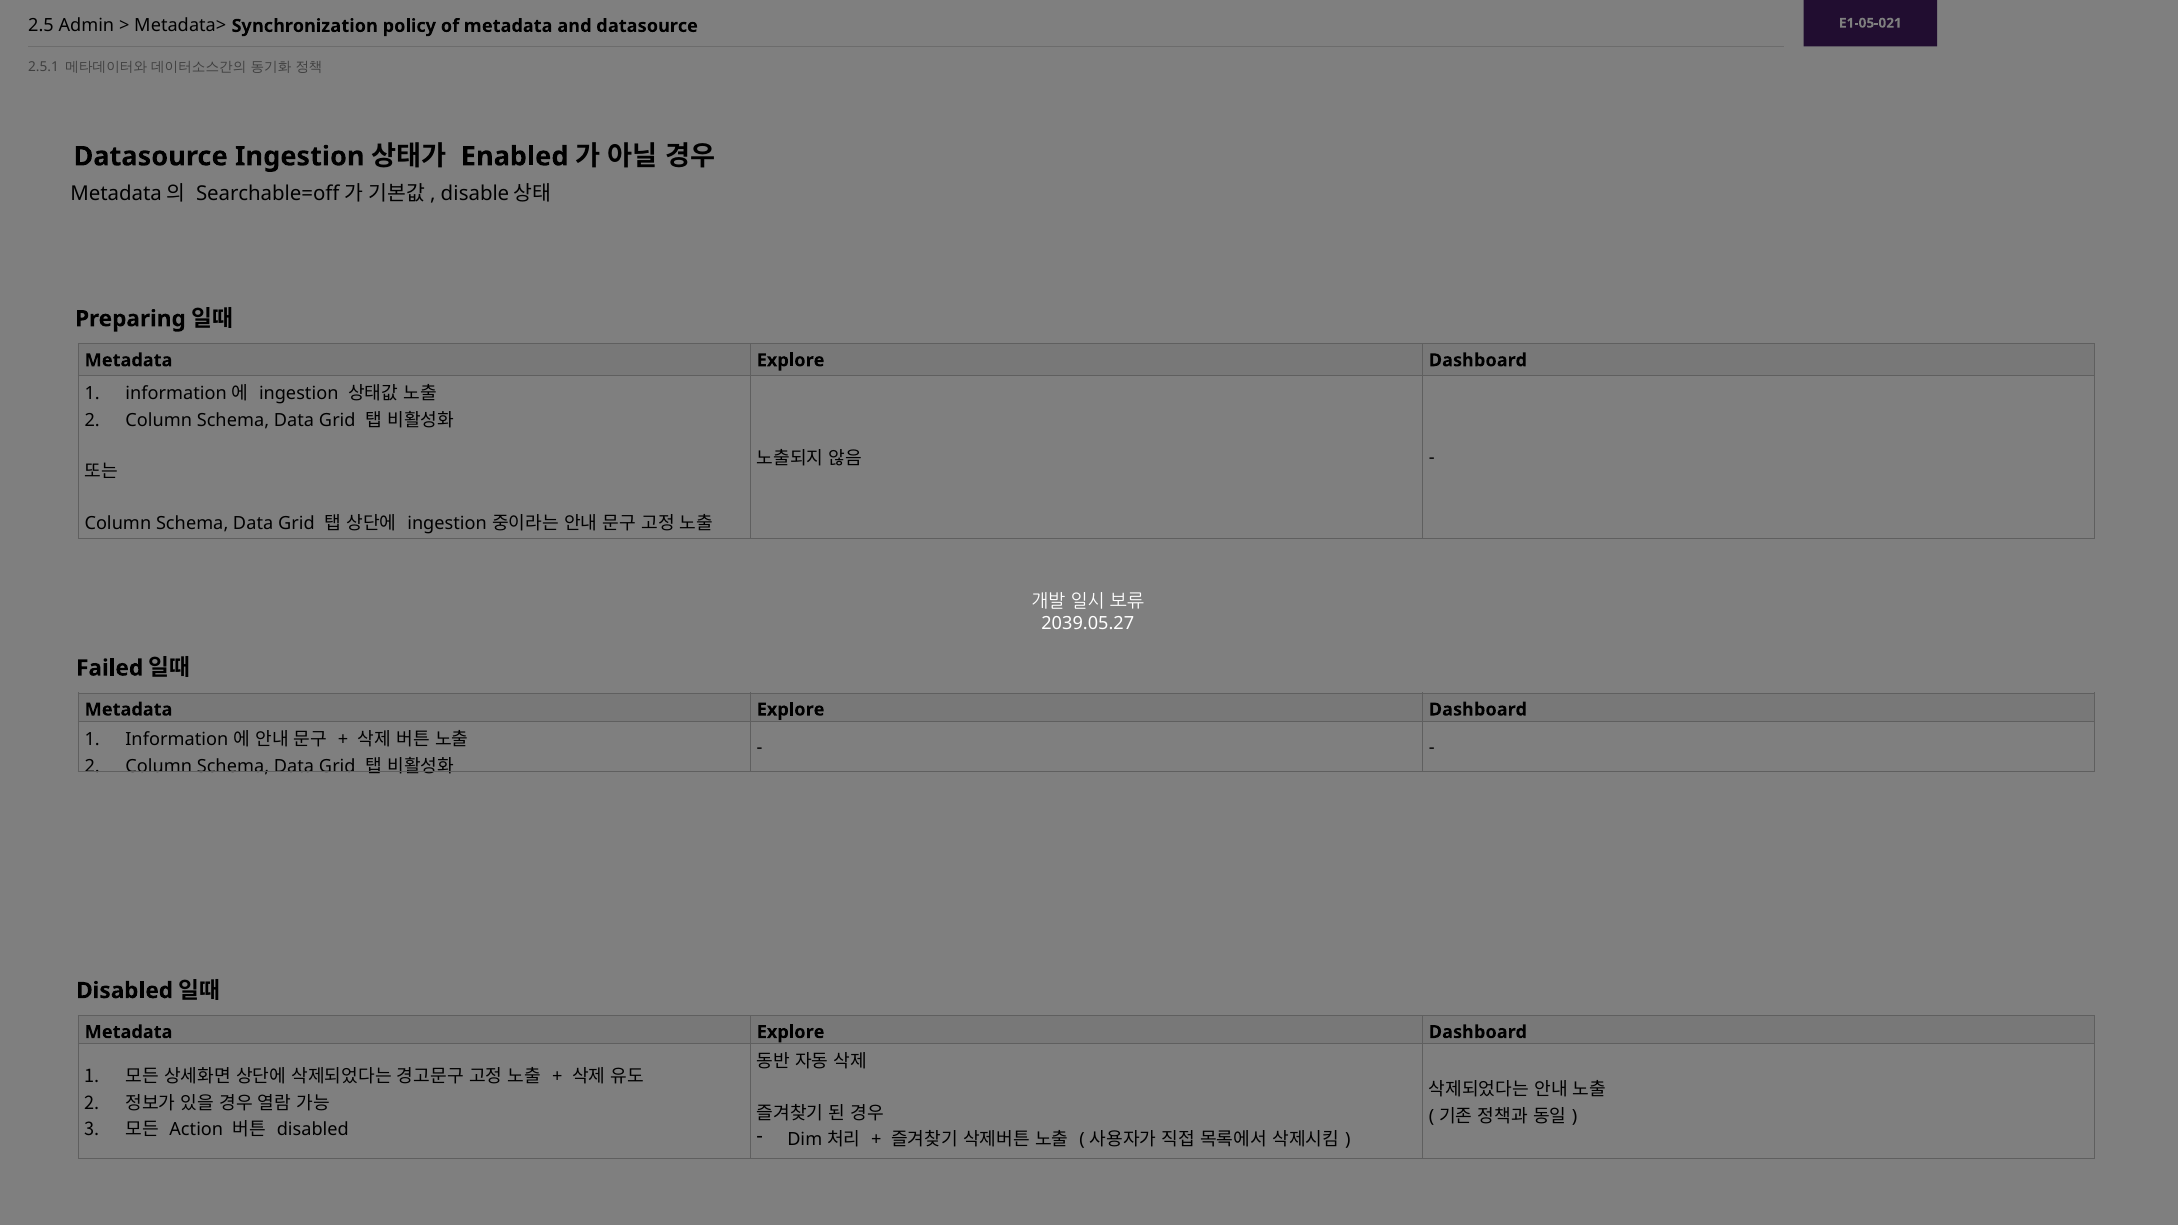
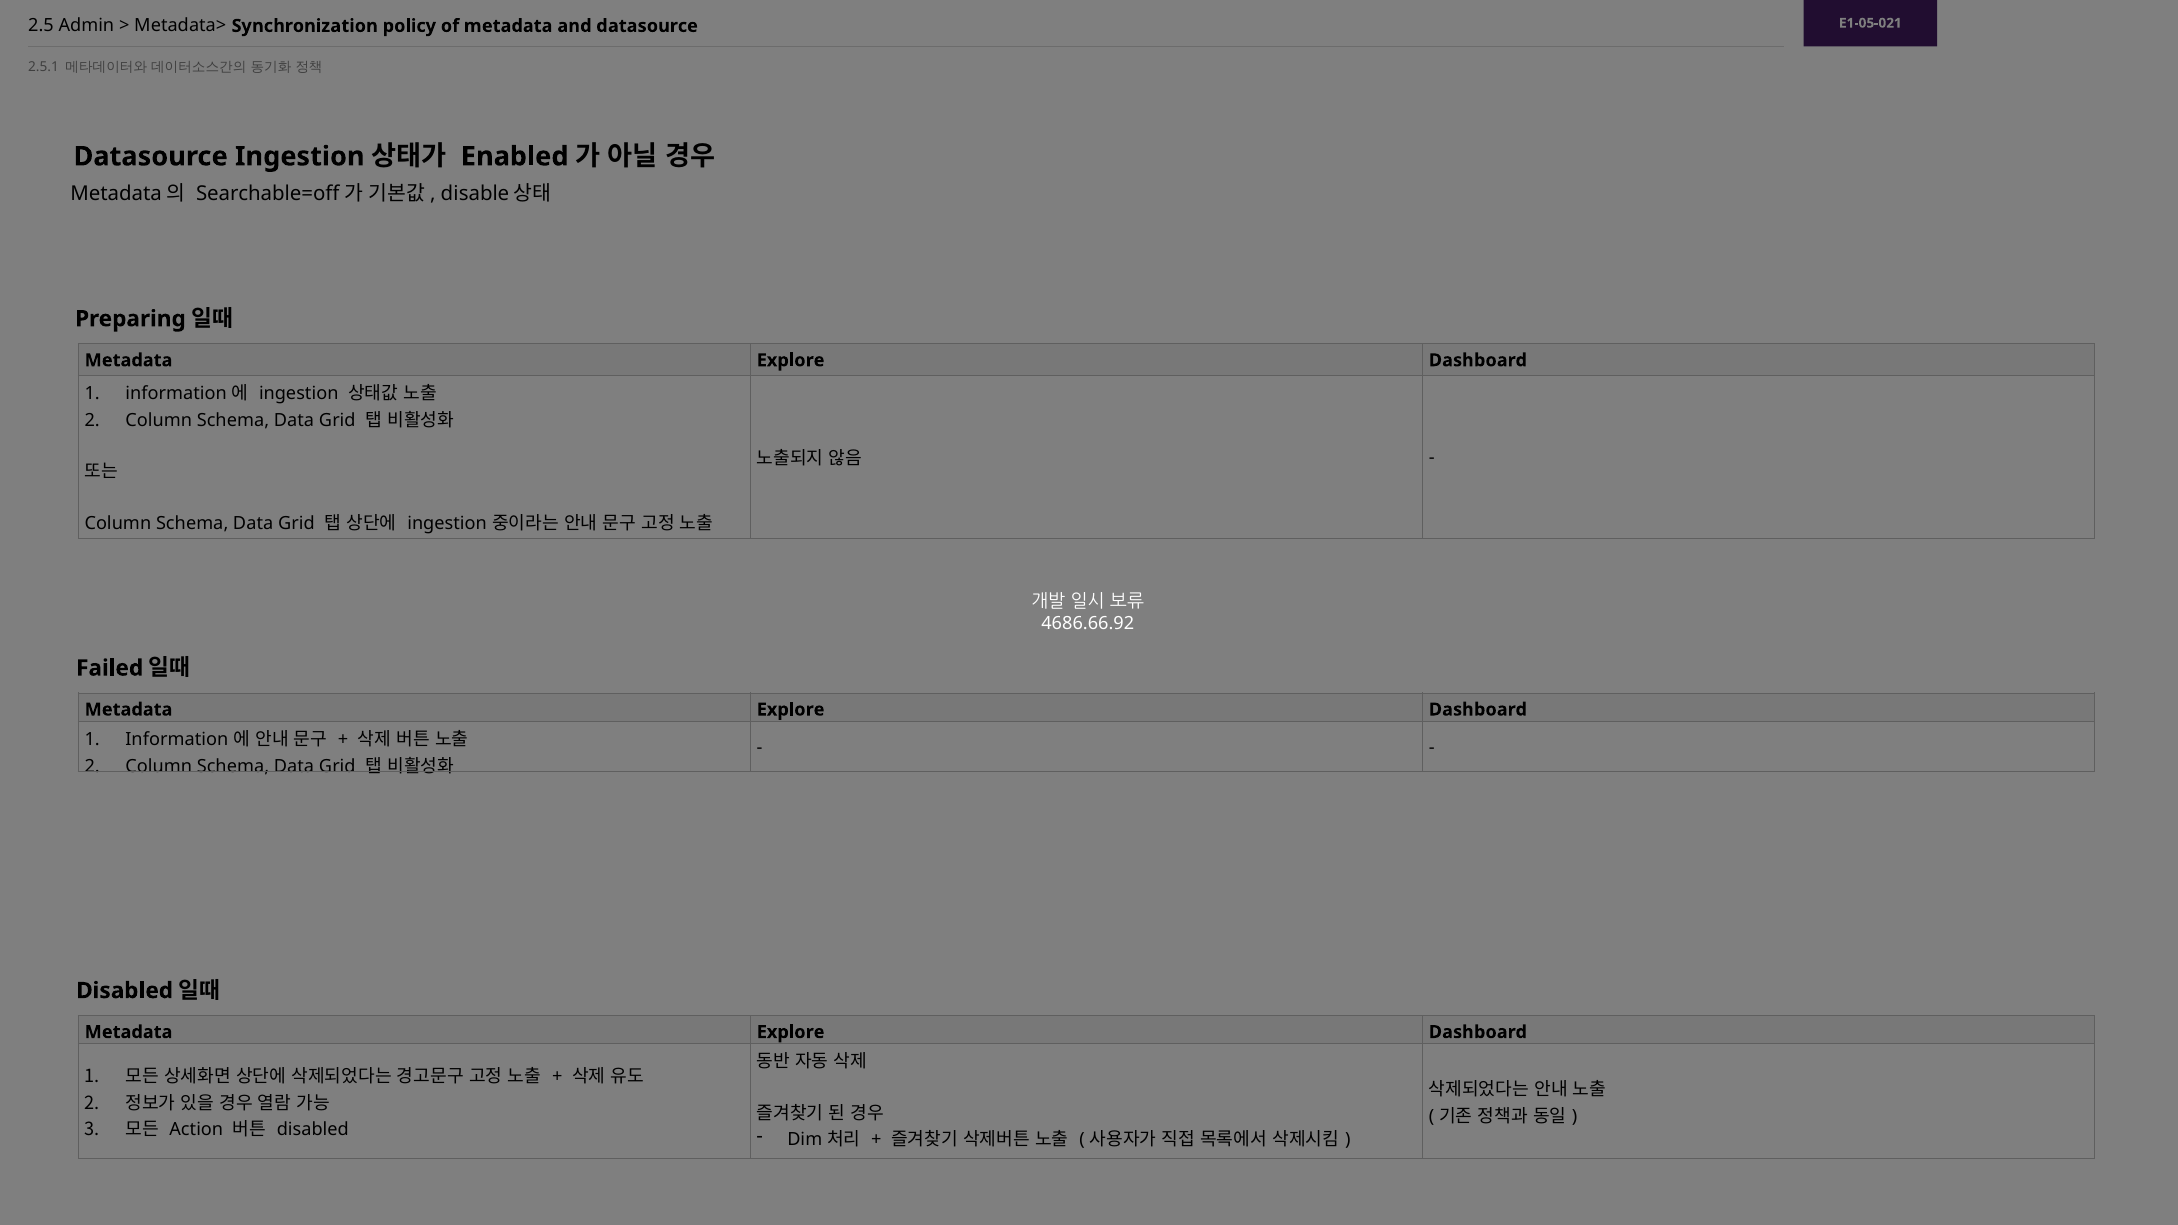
2039.05.27: 2039.05.27 -> 4686.66.92
